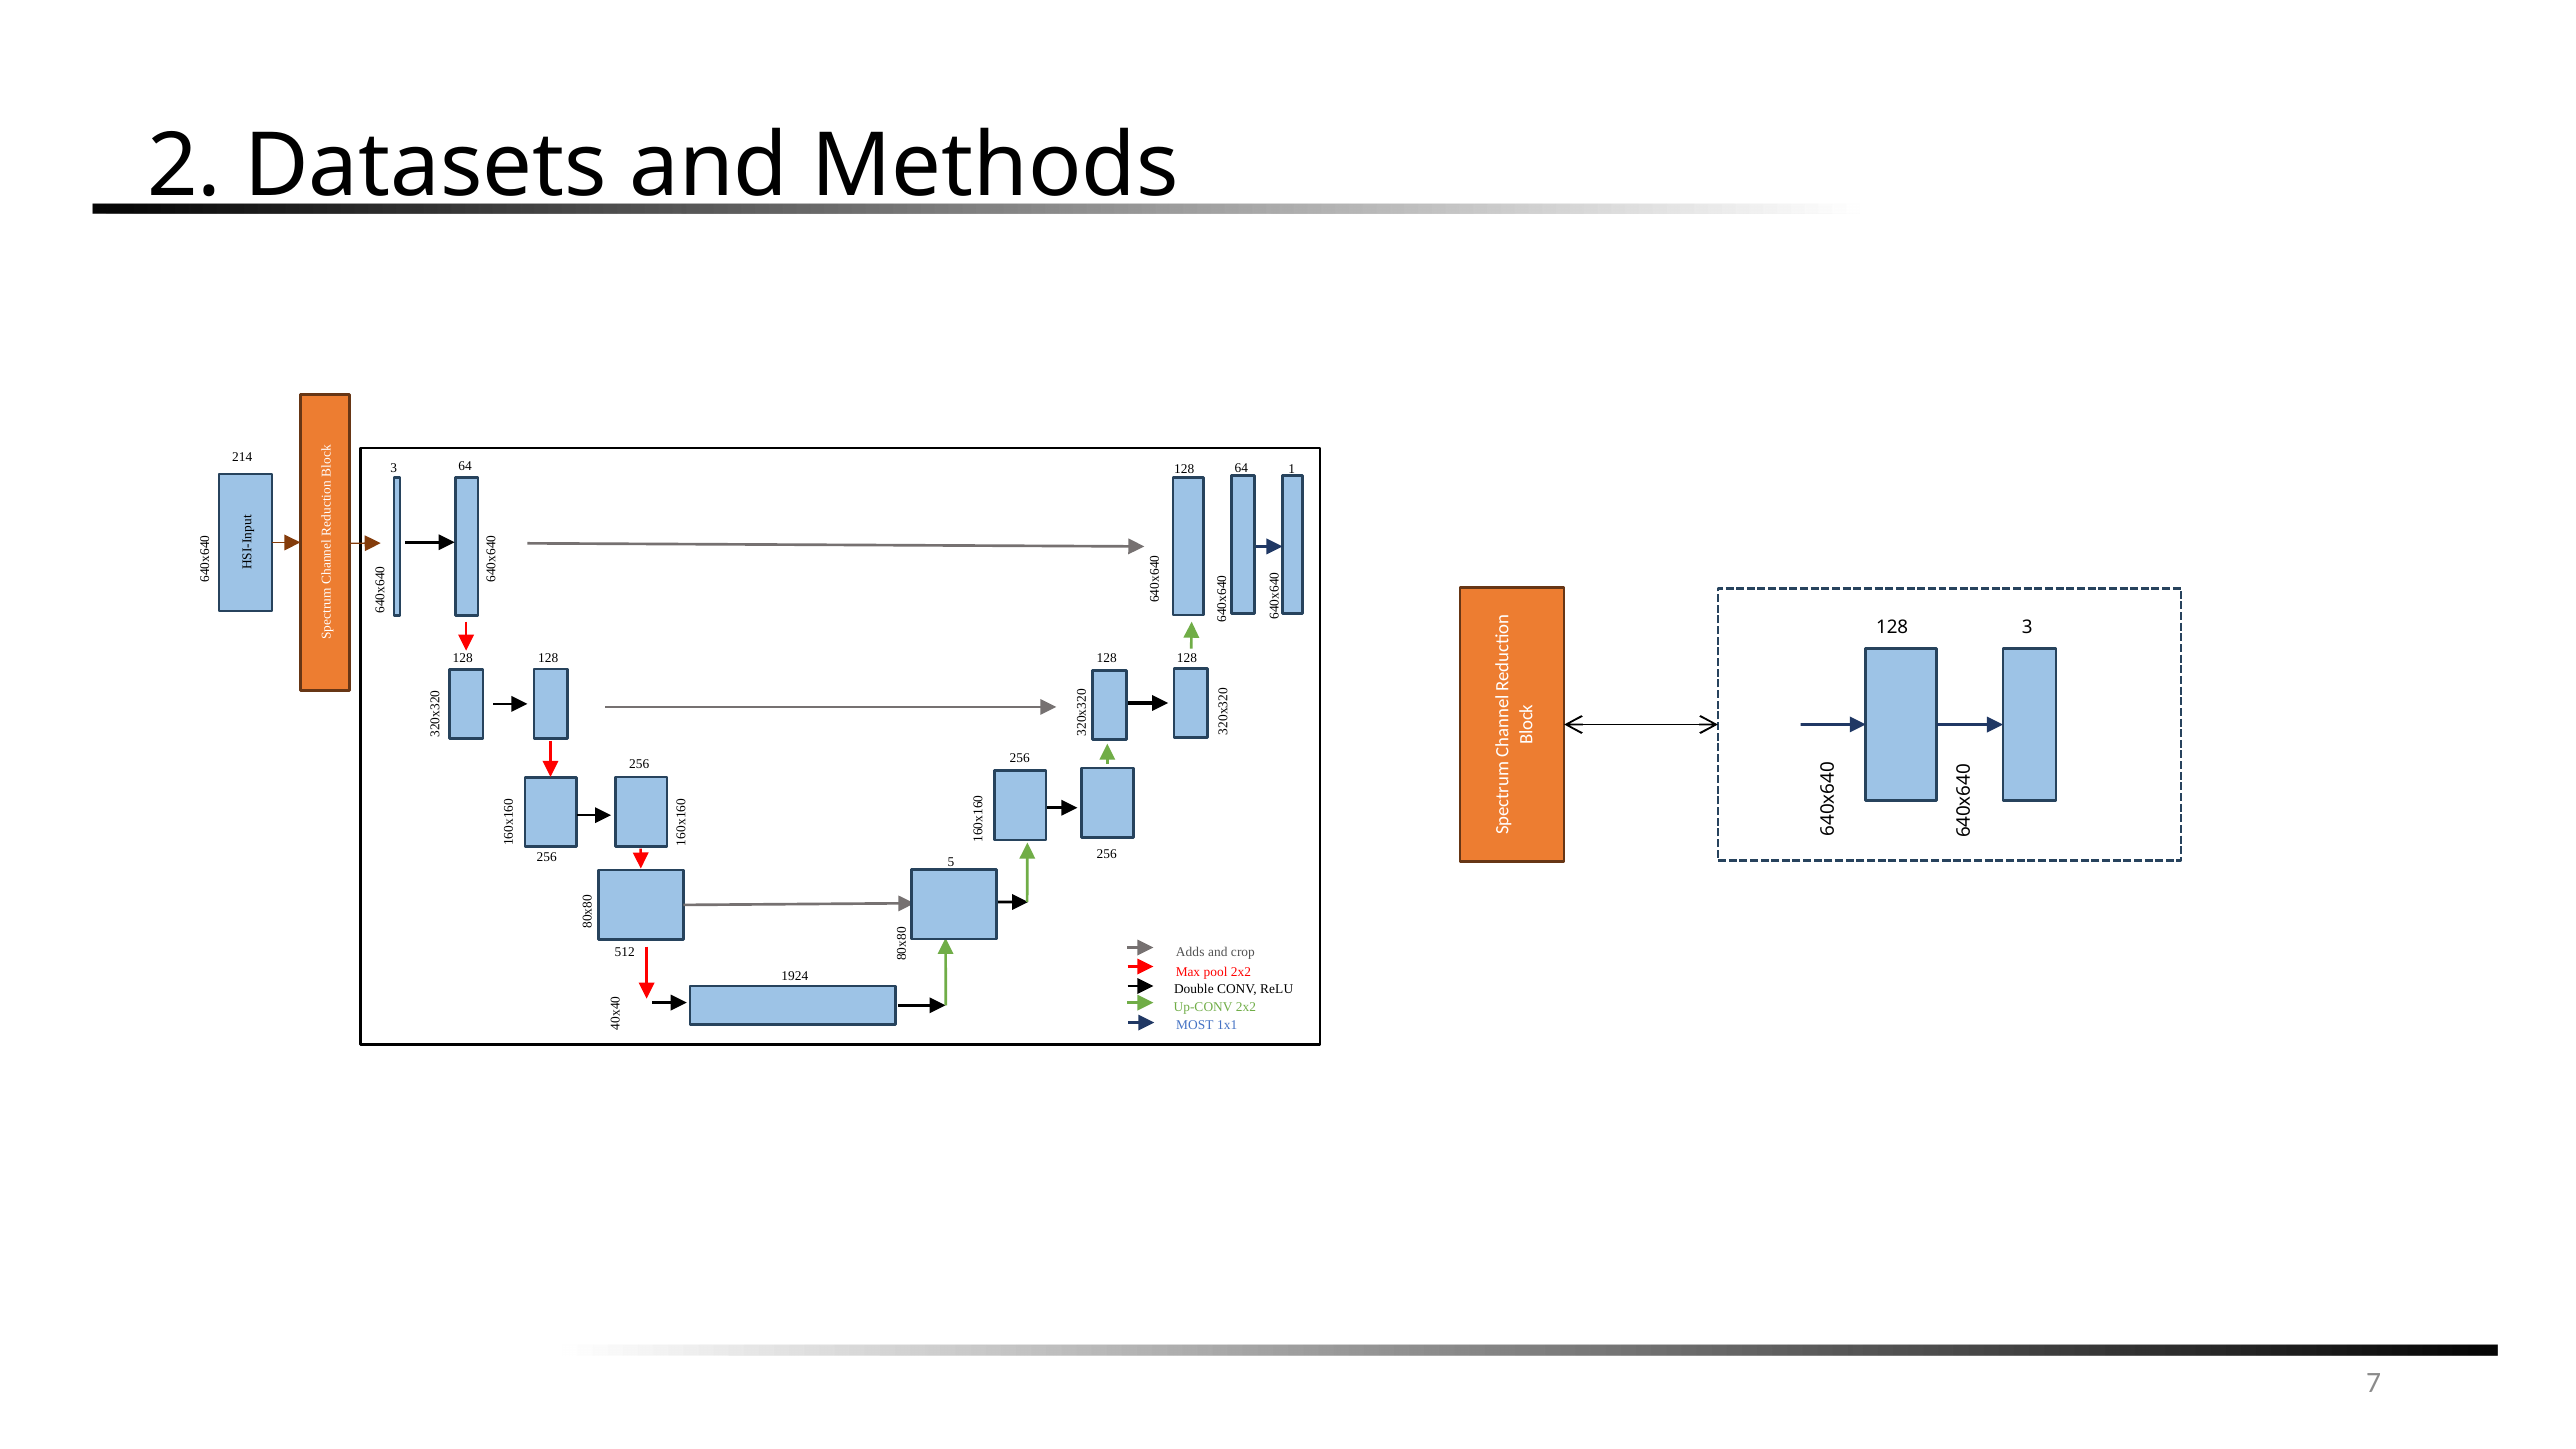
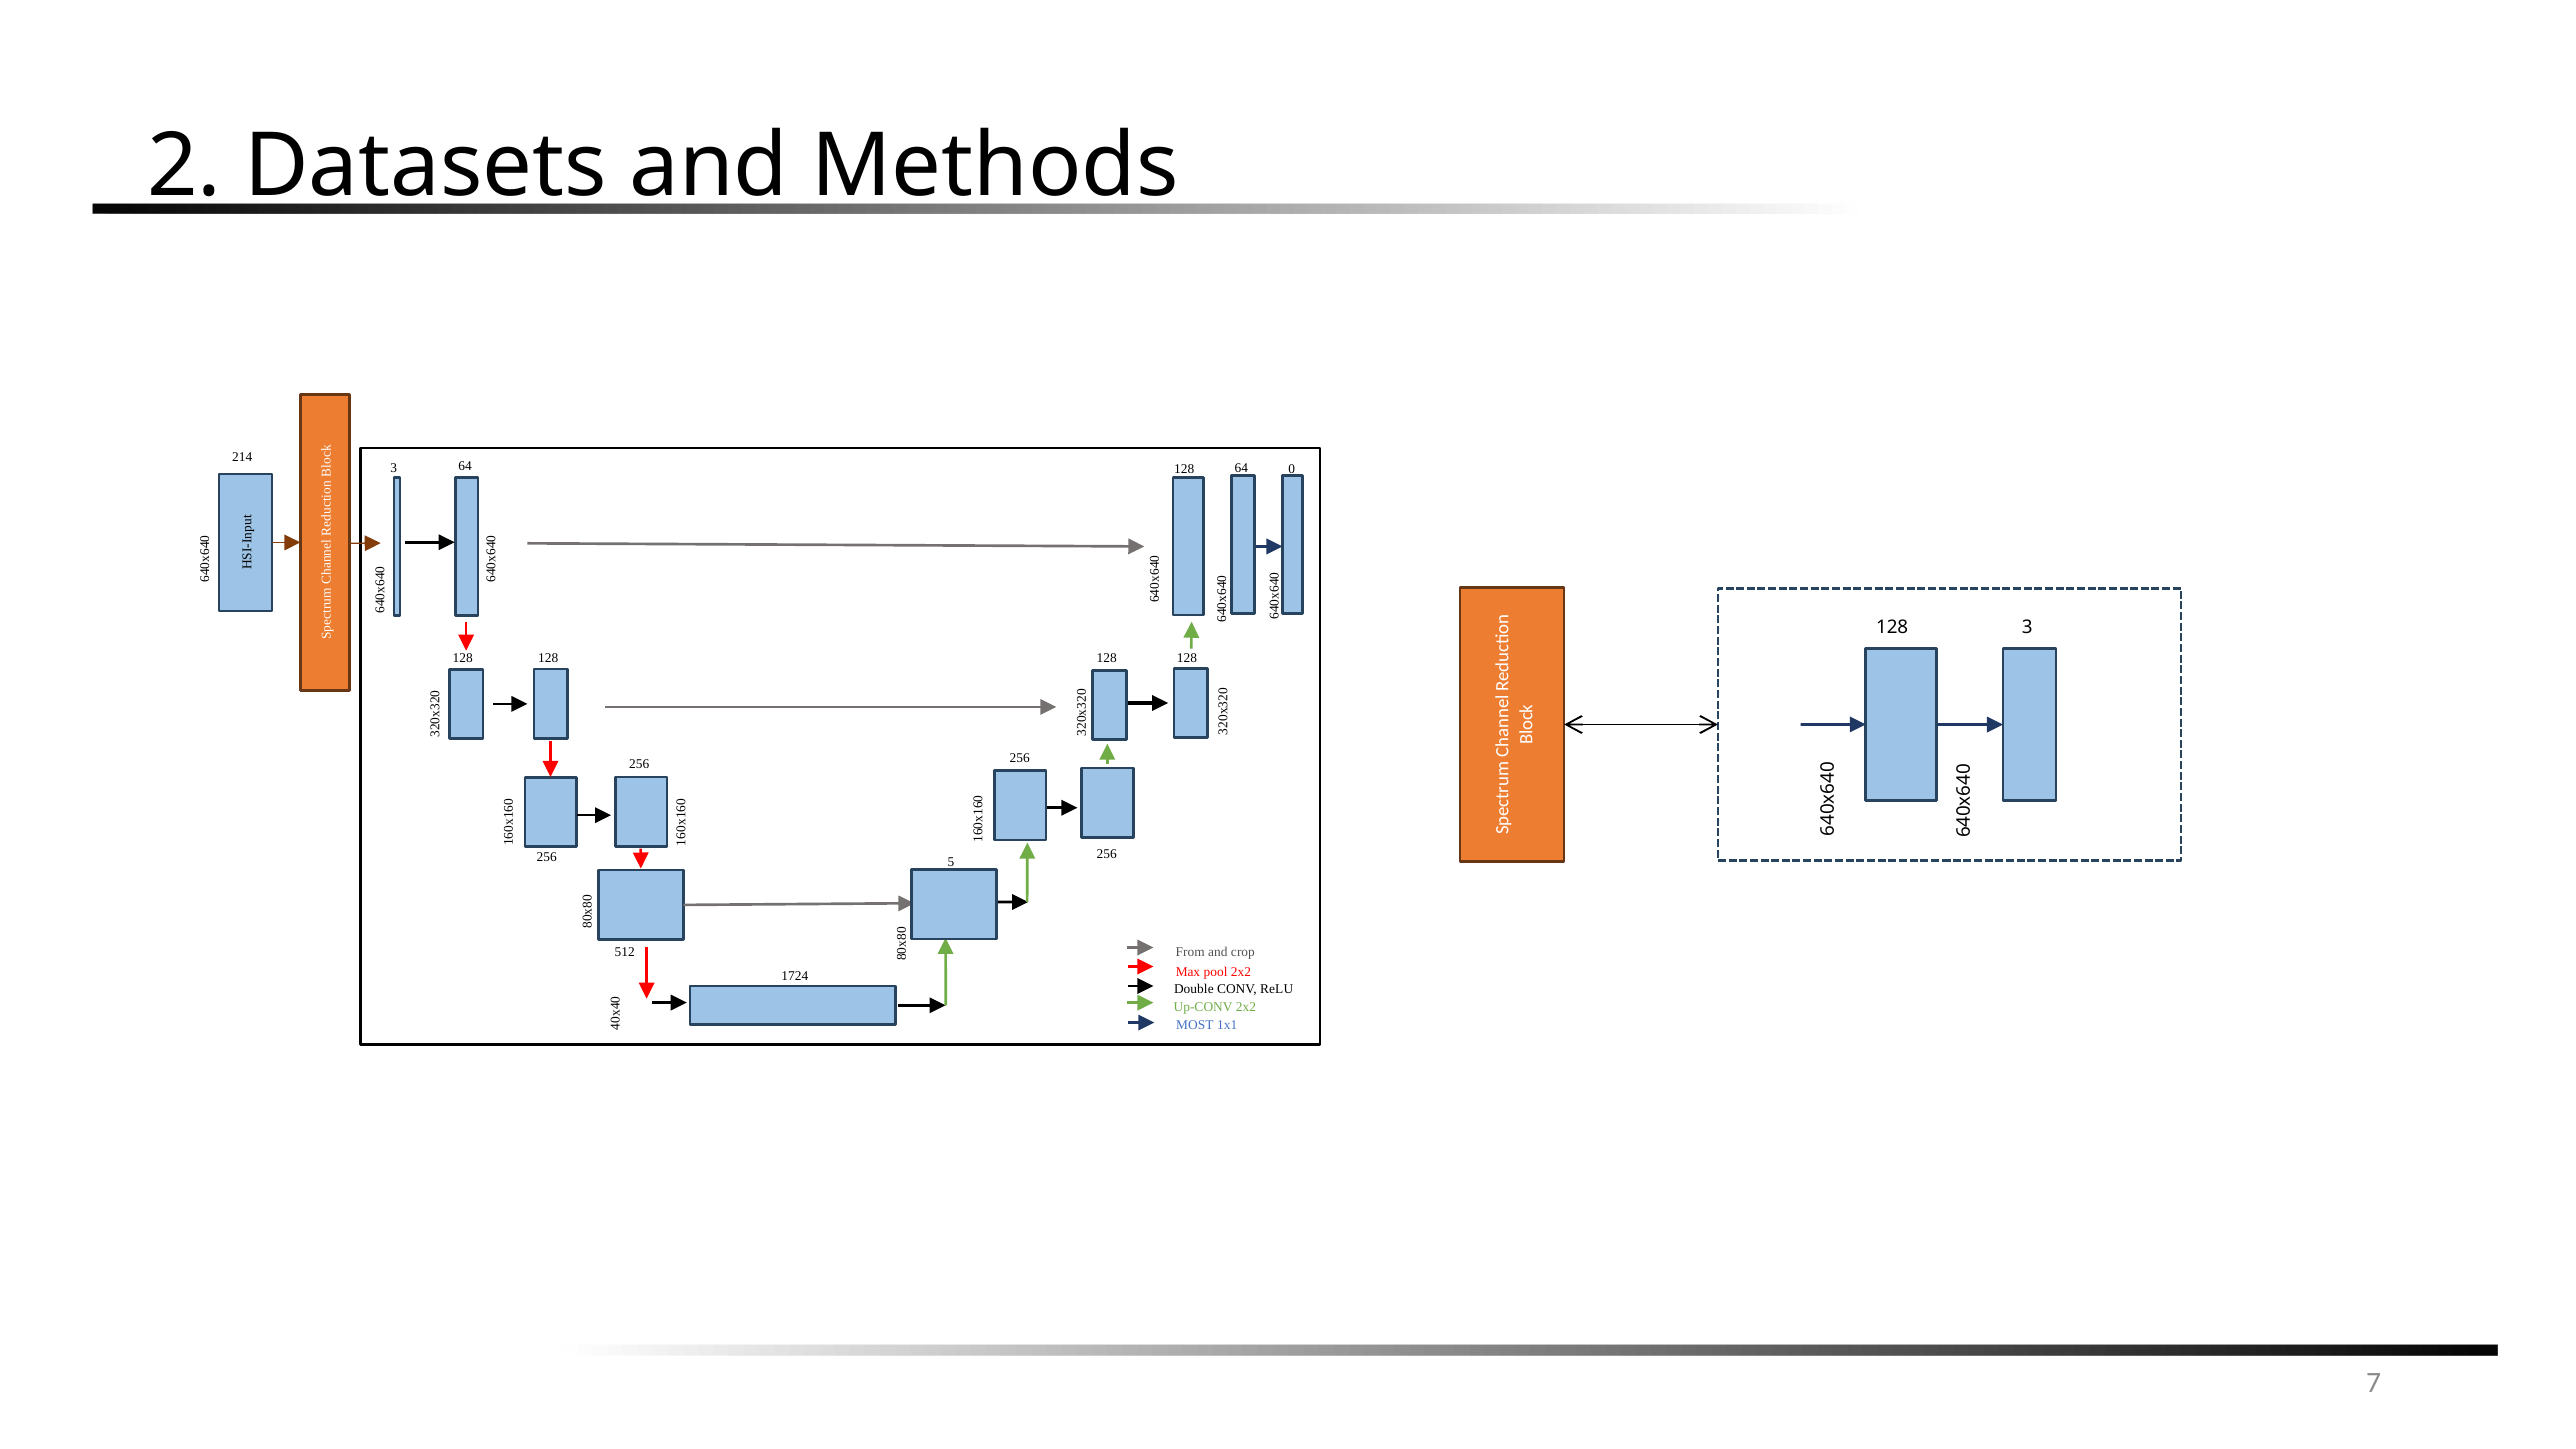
128 1: 1 -> 0
Adds: Adds -> From
1924: 1924 -> 1724
